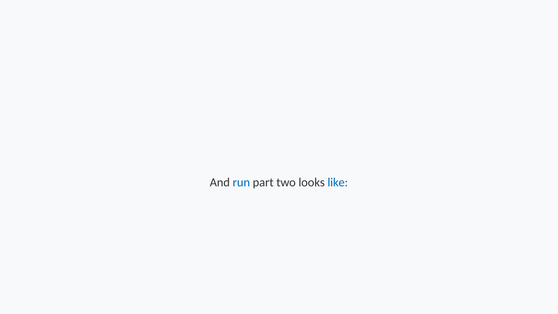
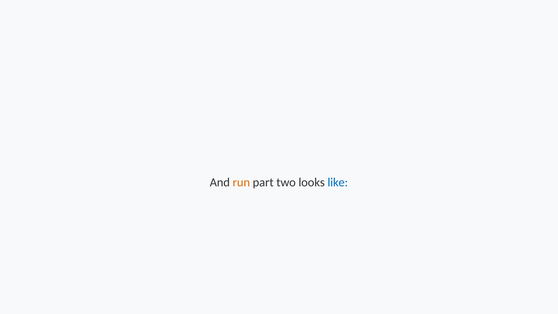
run colour: blue -> orange
